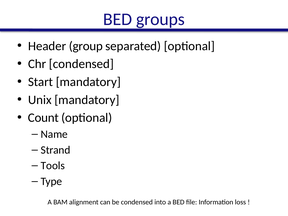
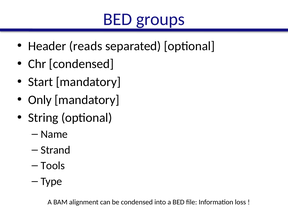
group: group -> reads
Unix: Unix -> Only
Count: Count -> String
